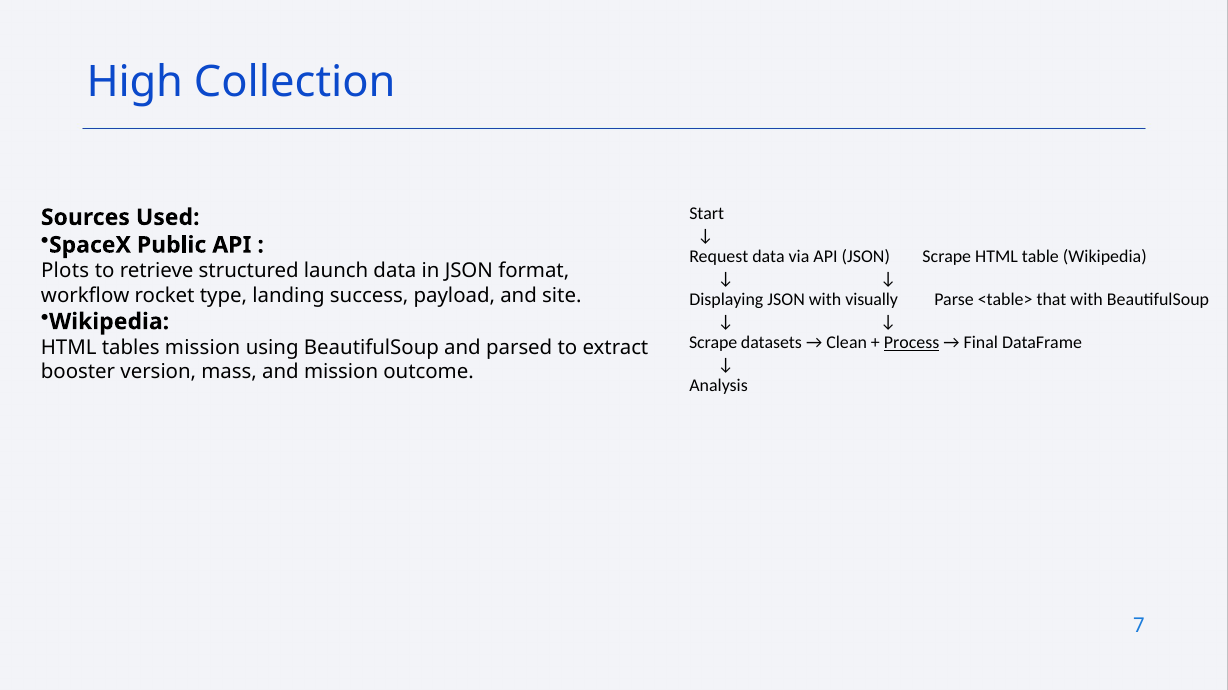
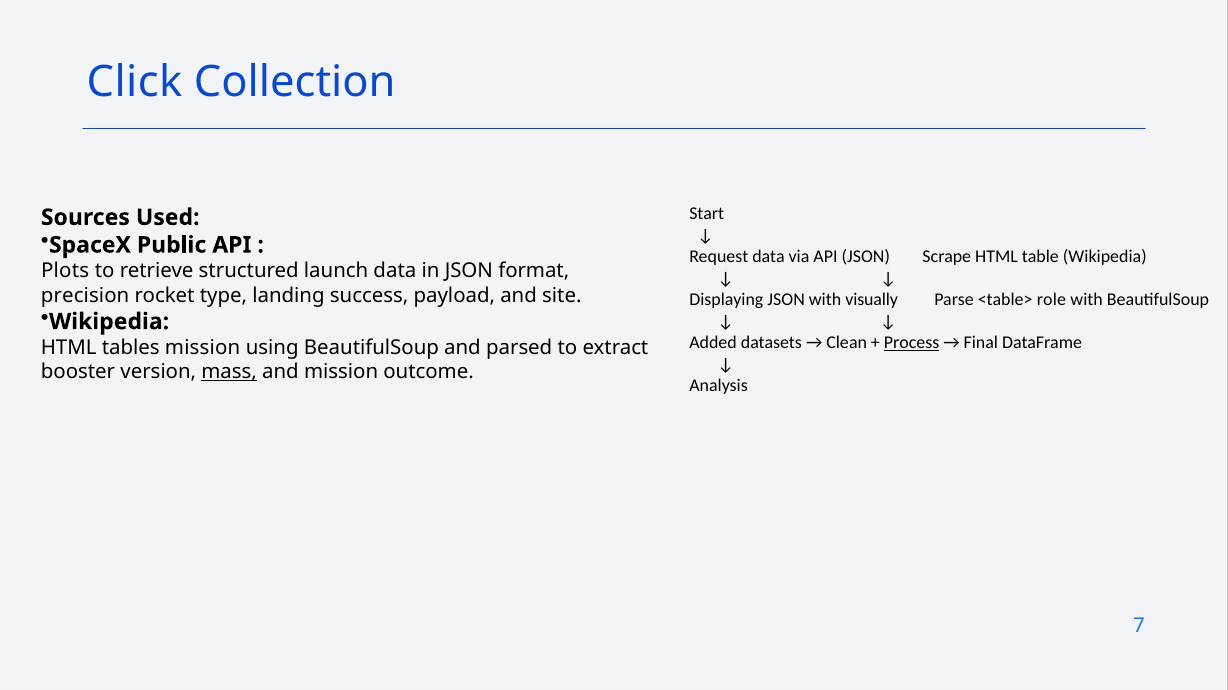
High: High -> Click
workflow: workflow -> precision
that: that -> role
Scrape at (713, 343): Scrape -> Added
mass underline: none -> present
